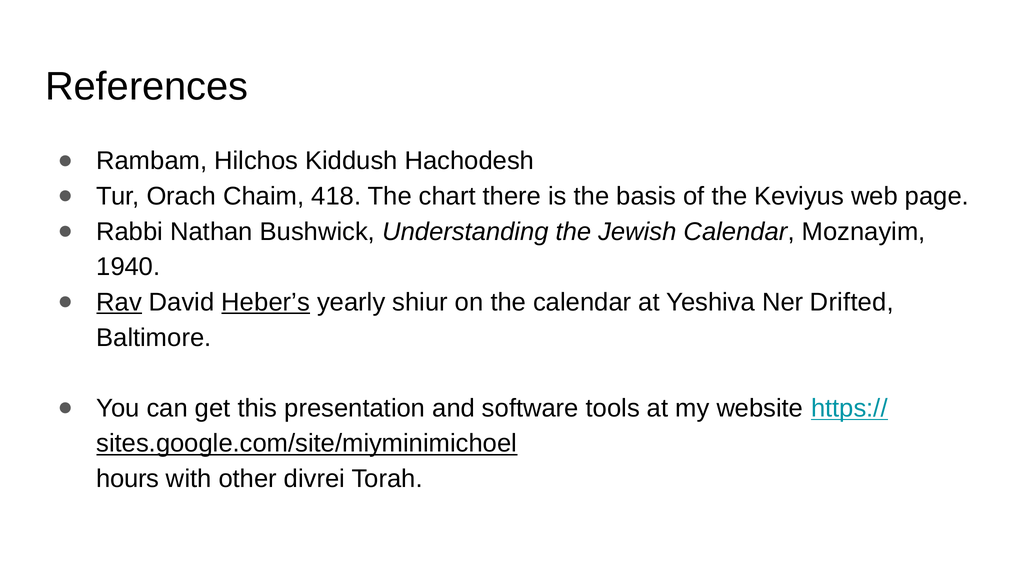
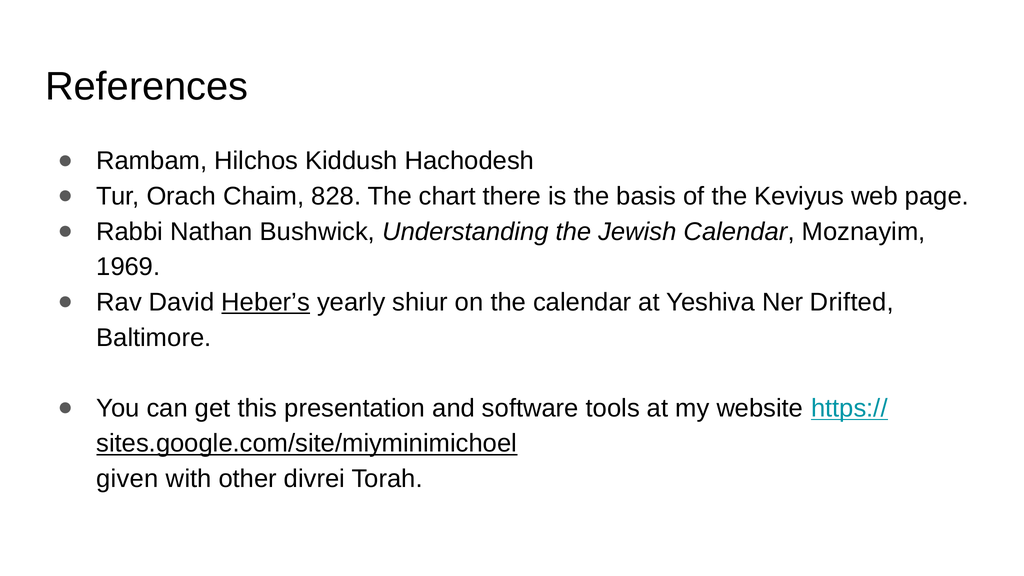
418: 418 -> 828
1940: 1940 -> 1969
Rav underline: present -> none
hours: hours -> given
